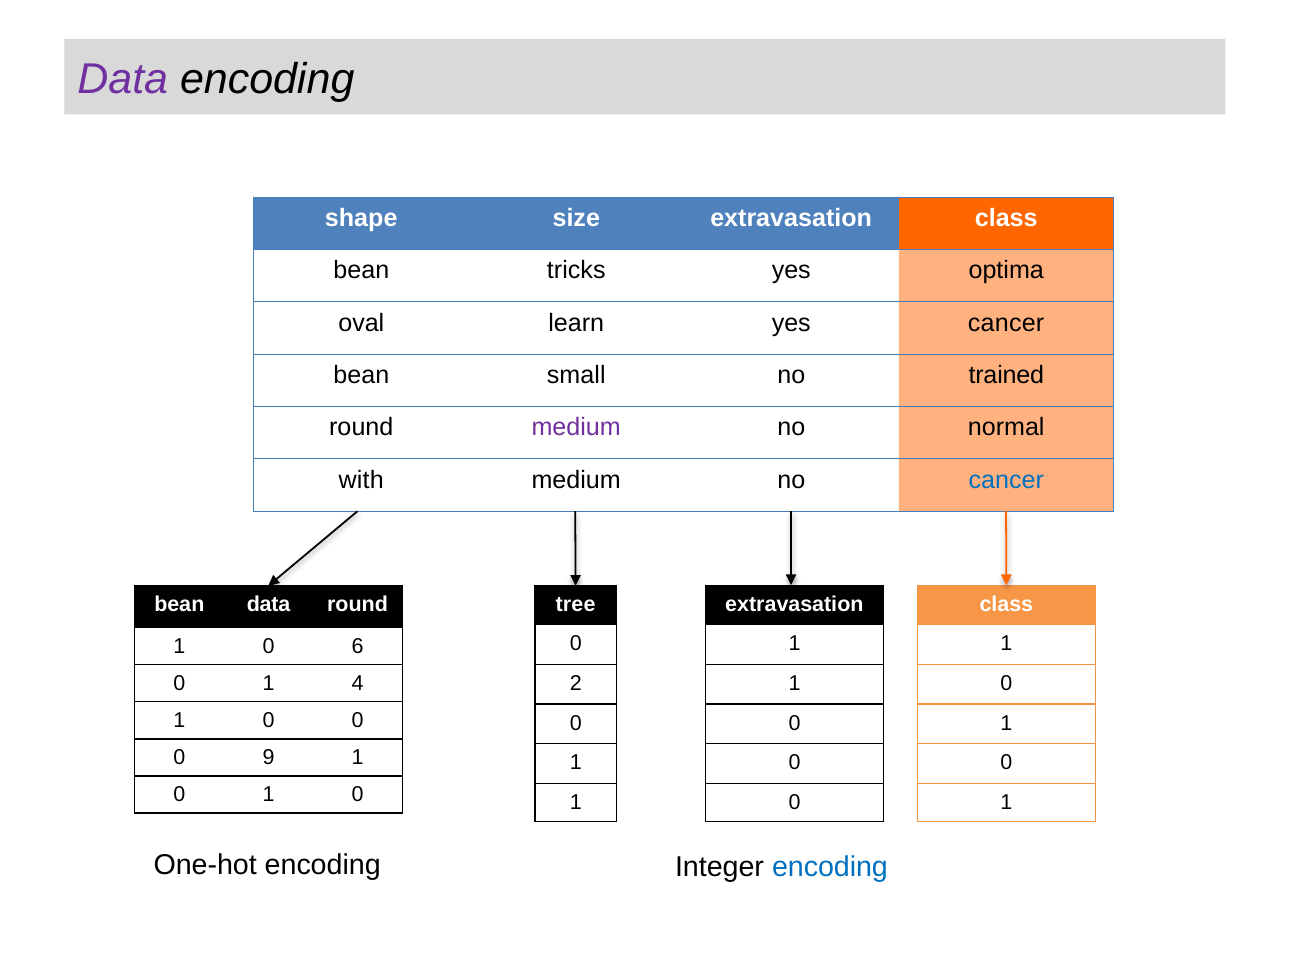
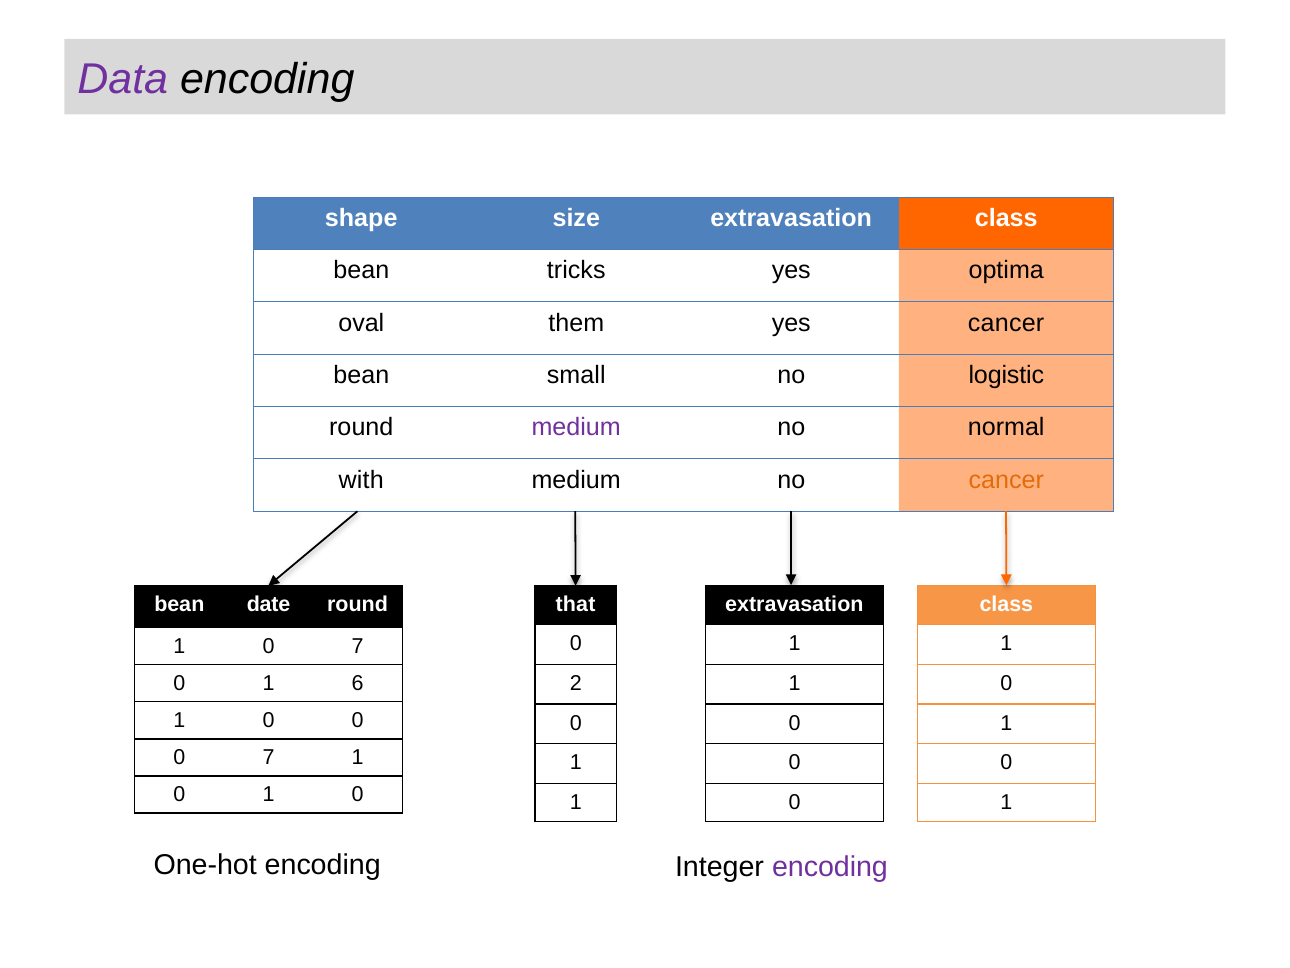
learn: learn -> them
trained: trained -> logistic
cancer at (1006, 480) colour: blue -> orange
tree: tree -> that
bean data: data -> date
1 0 6: 6 -> 7
4: 4 -> 6
9 at (269, 757): 9 -> 7
encoding at (830, 866) colour: blue -> purple
